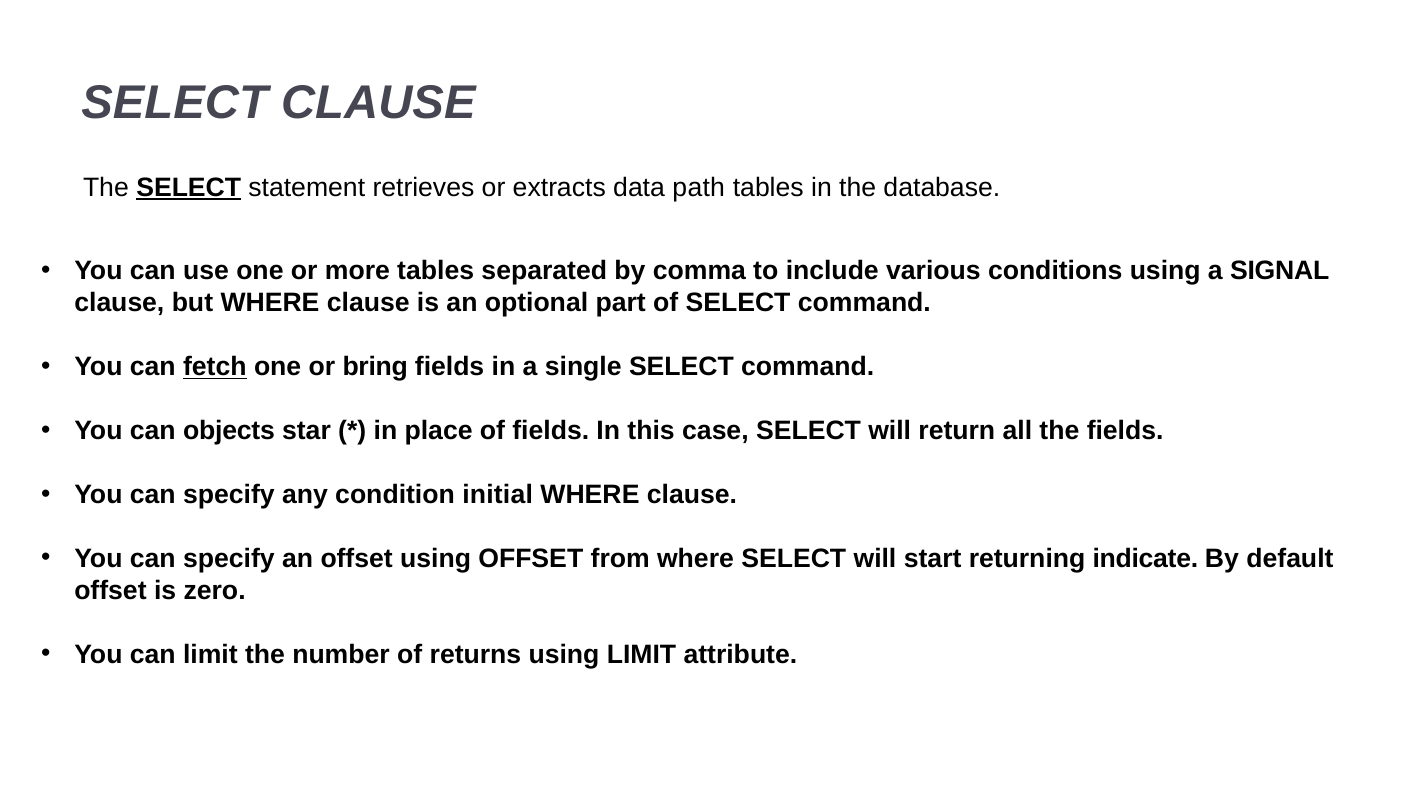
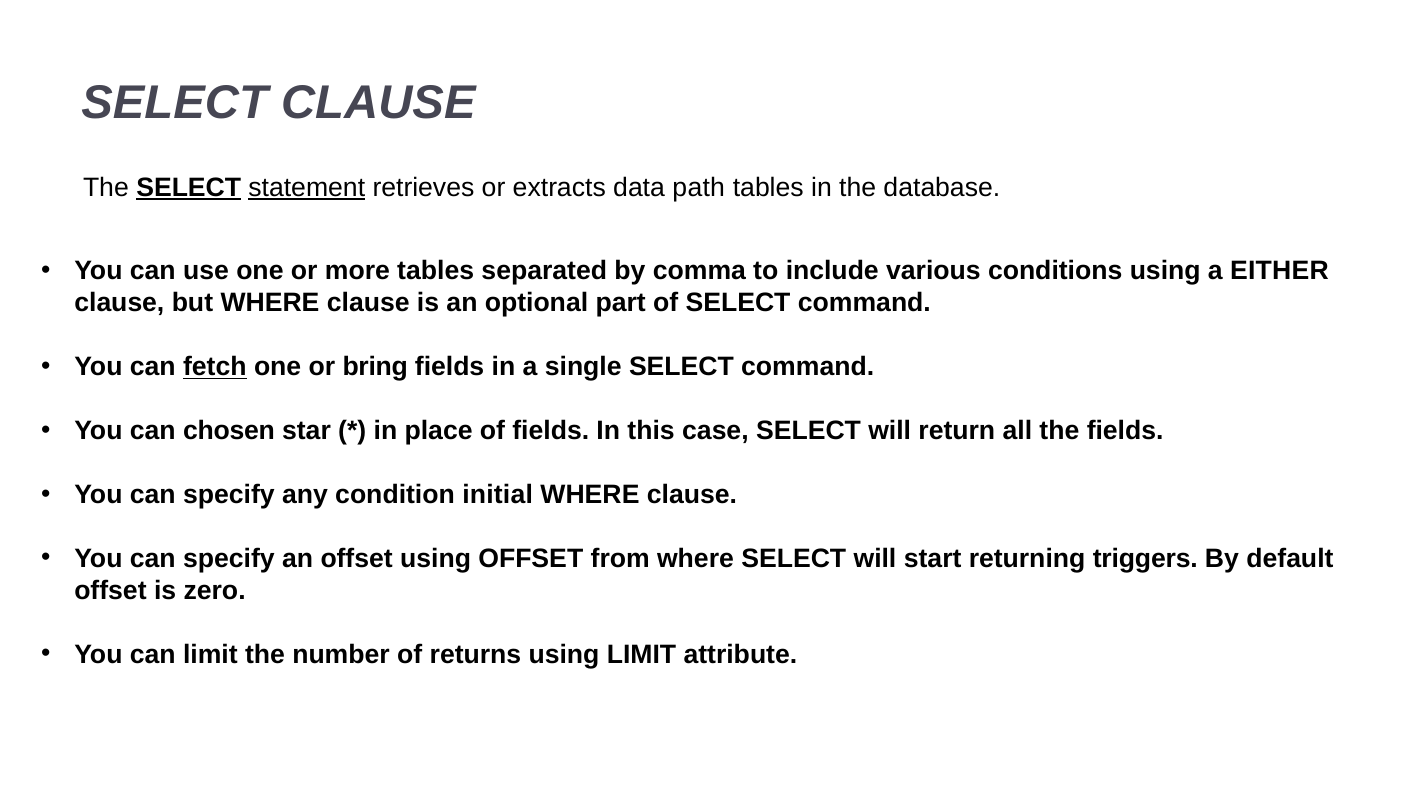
statement underline: none -> present
SIGNAL: SIGNAL -> EITHER
objects: objects -> chosen
indicate: indicate -> triggers
